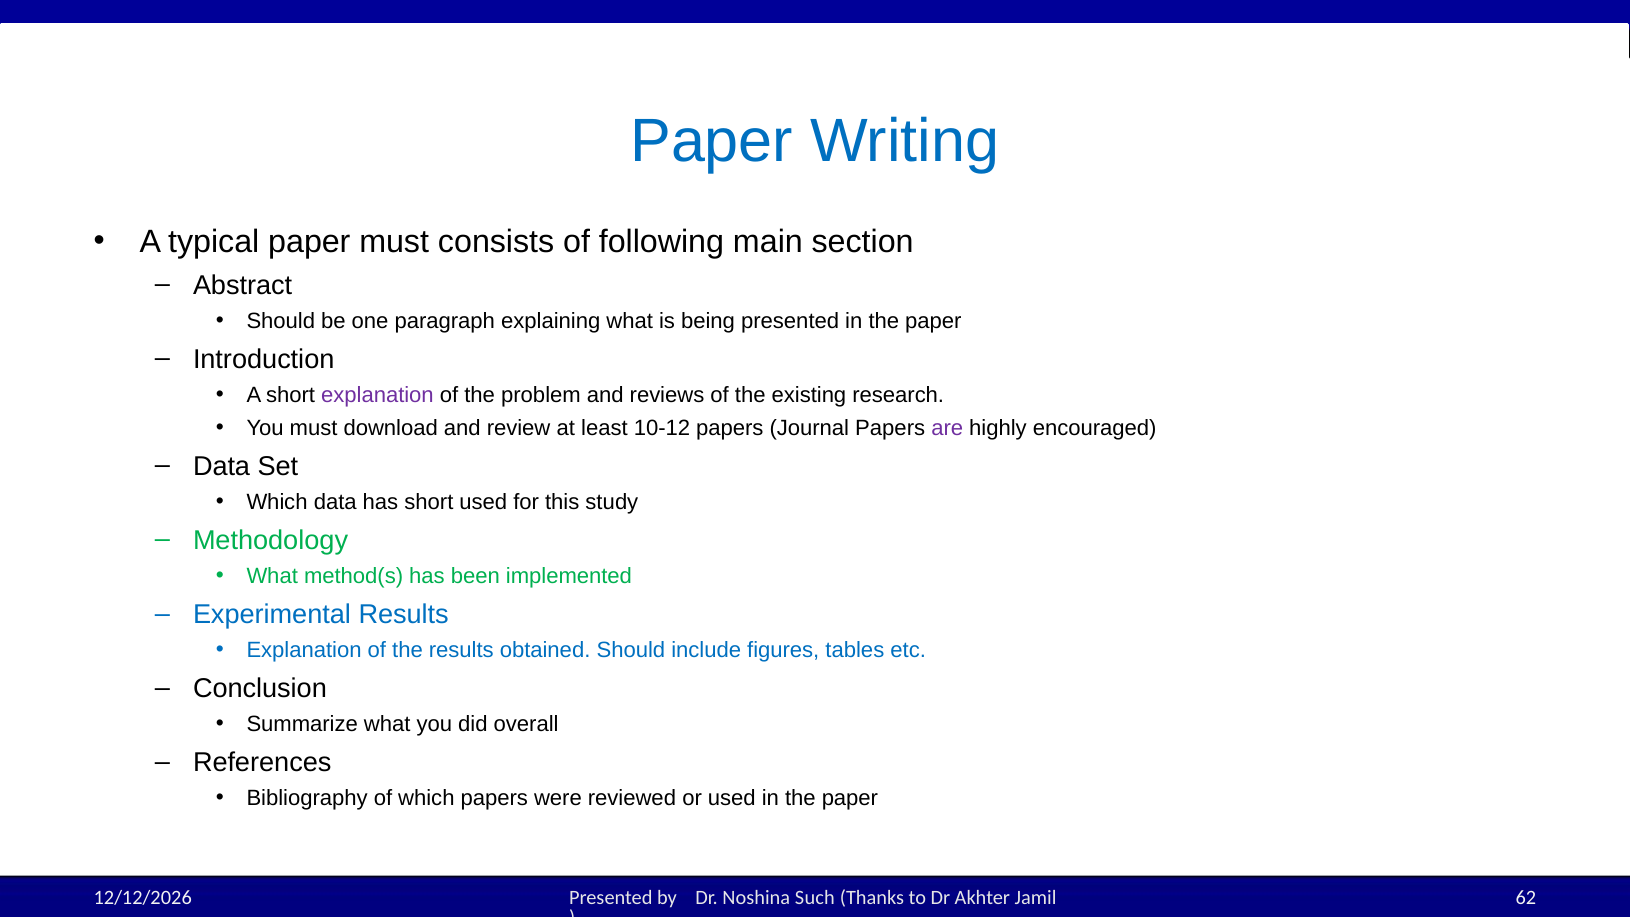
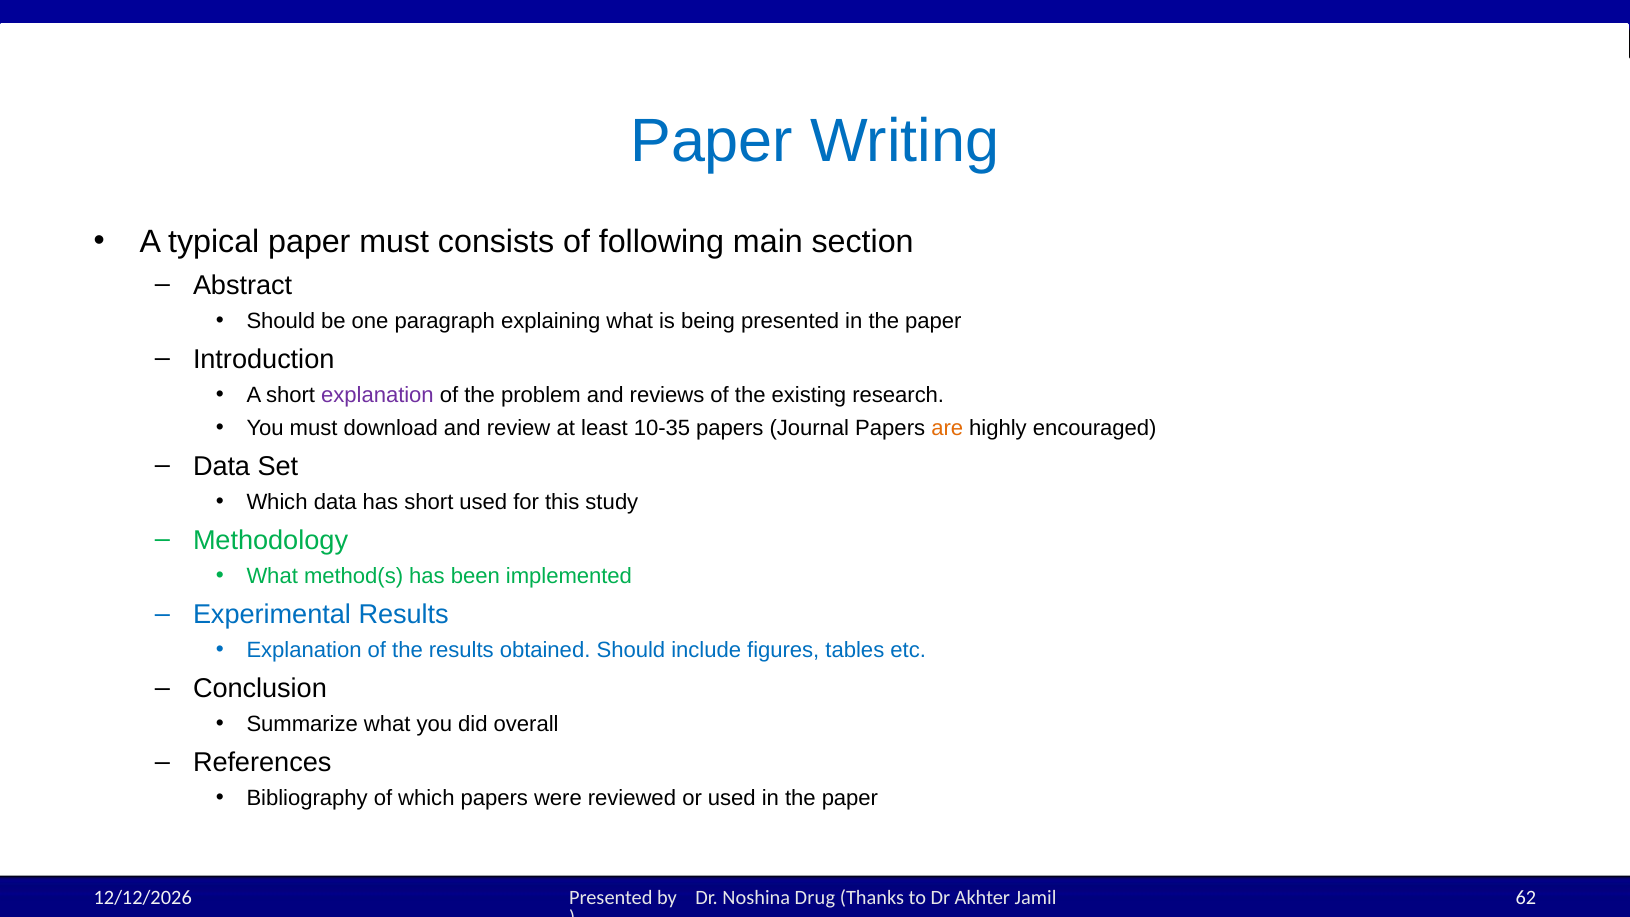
10-12: 10-12 -> 10-35
are colour: purple -> orange
Such: Such -> Drug
